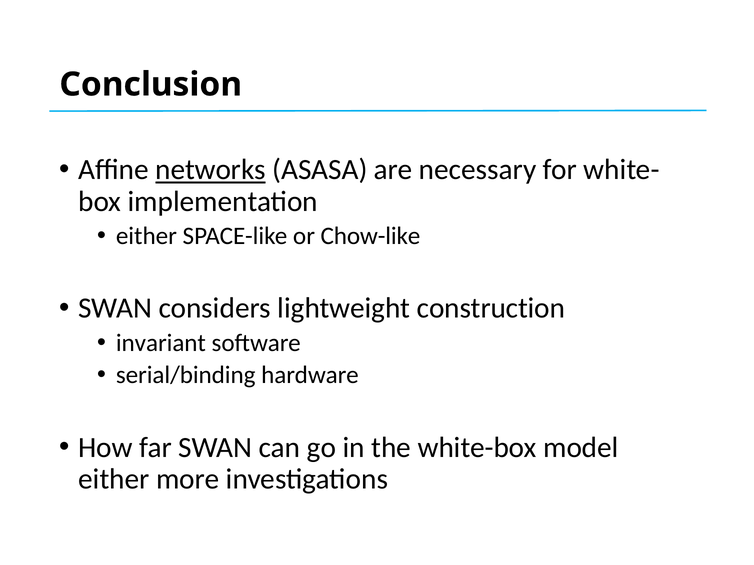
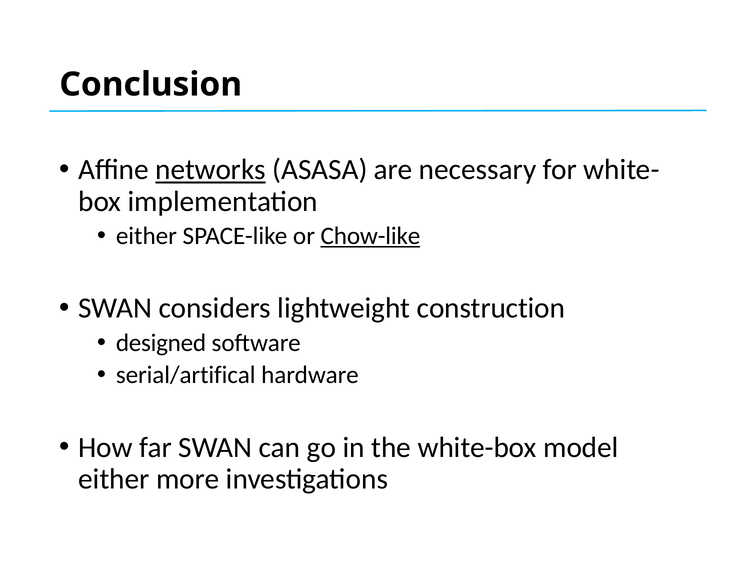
Chow-like underline: none -> present
invariant: invariant -> designed
serial/binding: serial/binding -> serial/artifical
